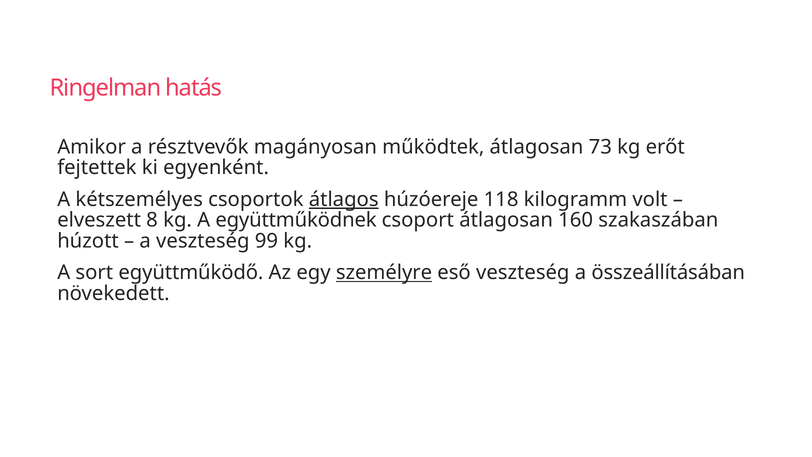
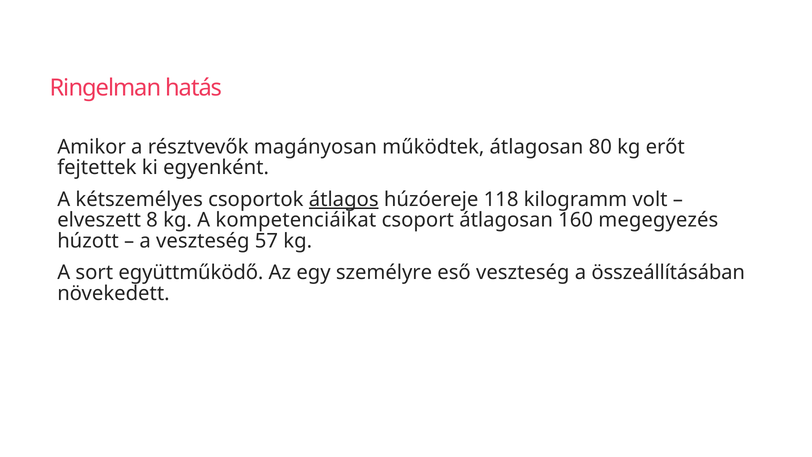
73: 73 -> 80
együttműködnek: együttműködnek -> kompetenciáikat
szakaszában: szakaszában -> megegyezés
99: 99 -> 57
személyre underline: present -> none
